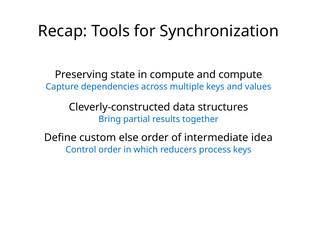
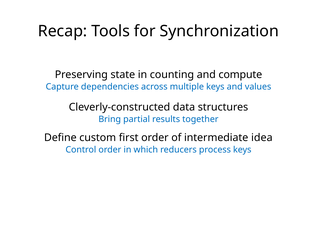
in compute: compute -> counting
else: else -> first
